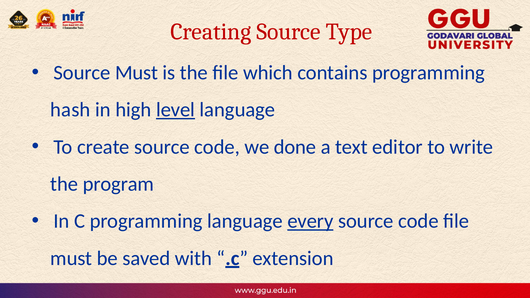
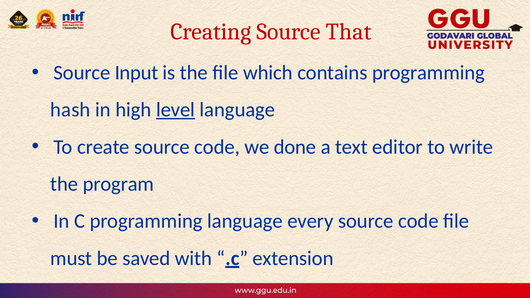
Type: Type -> That
Source Must: Must -> Input
every underline: present -> none
